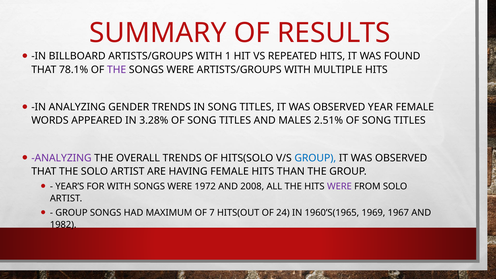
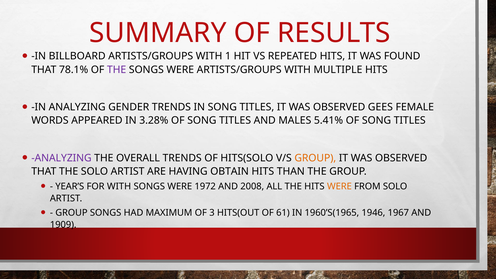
YEAR: YEAR -> GEES
2.51%: 2.51% -> 5.41%
GROUP at (315, 158) colour: blue -> orange
HAVING FEMALE: FEMALE -> OBTAIN
WERE at (339, 186) colour: purple -> orange
7: 7 -> 3
24: 24 -> 61
1969: 1969 -> 1946
1982: 1982 -> 1909
